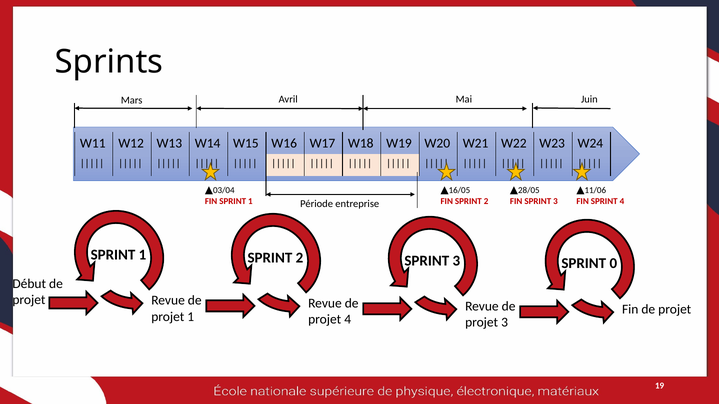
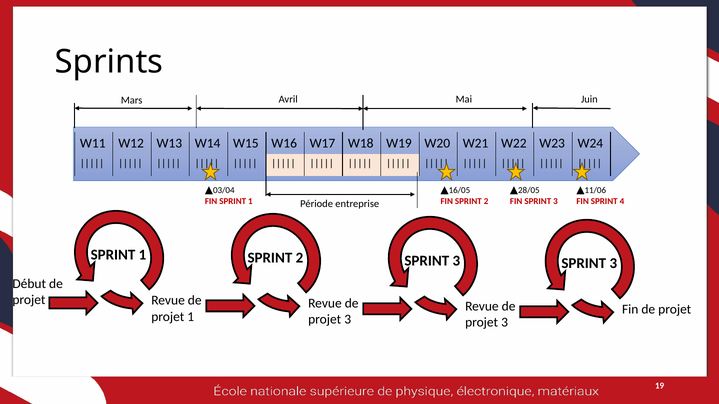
0 at (613, 264): 0 -> 3
4 at (348, 320): 4 -> 3
